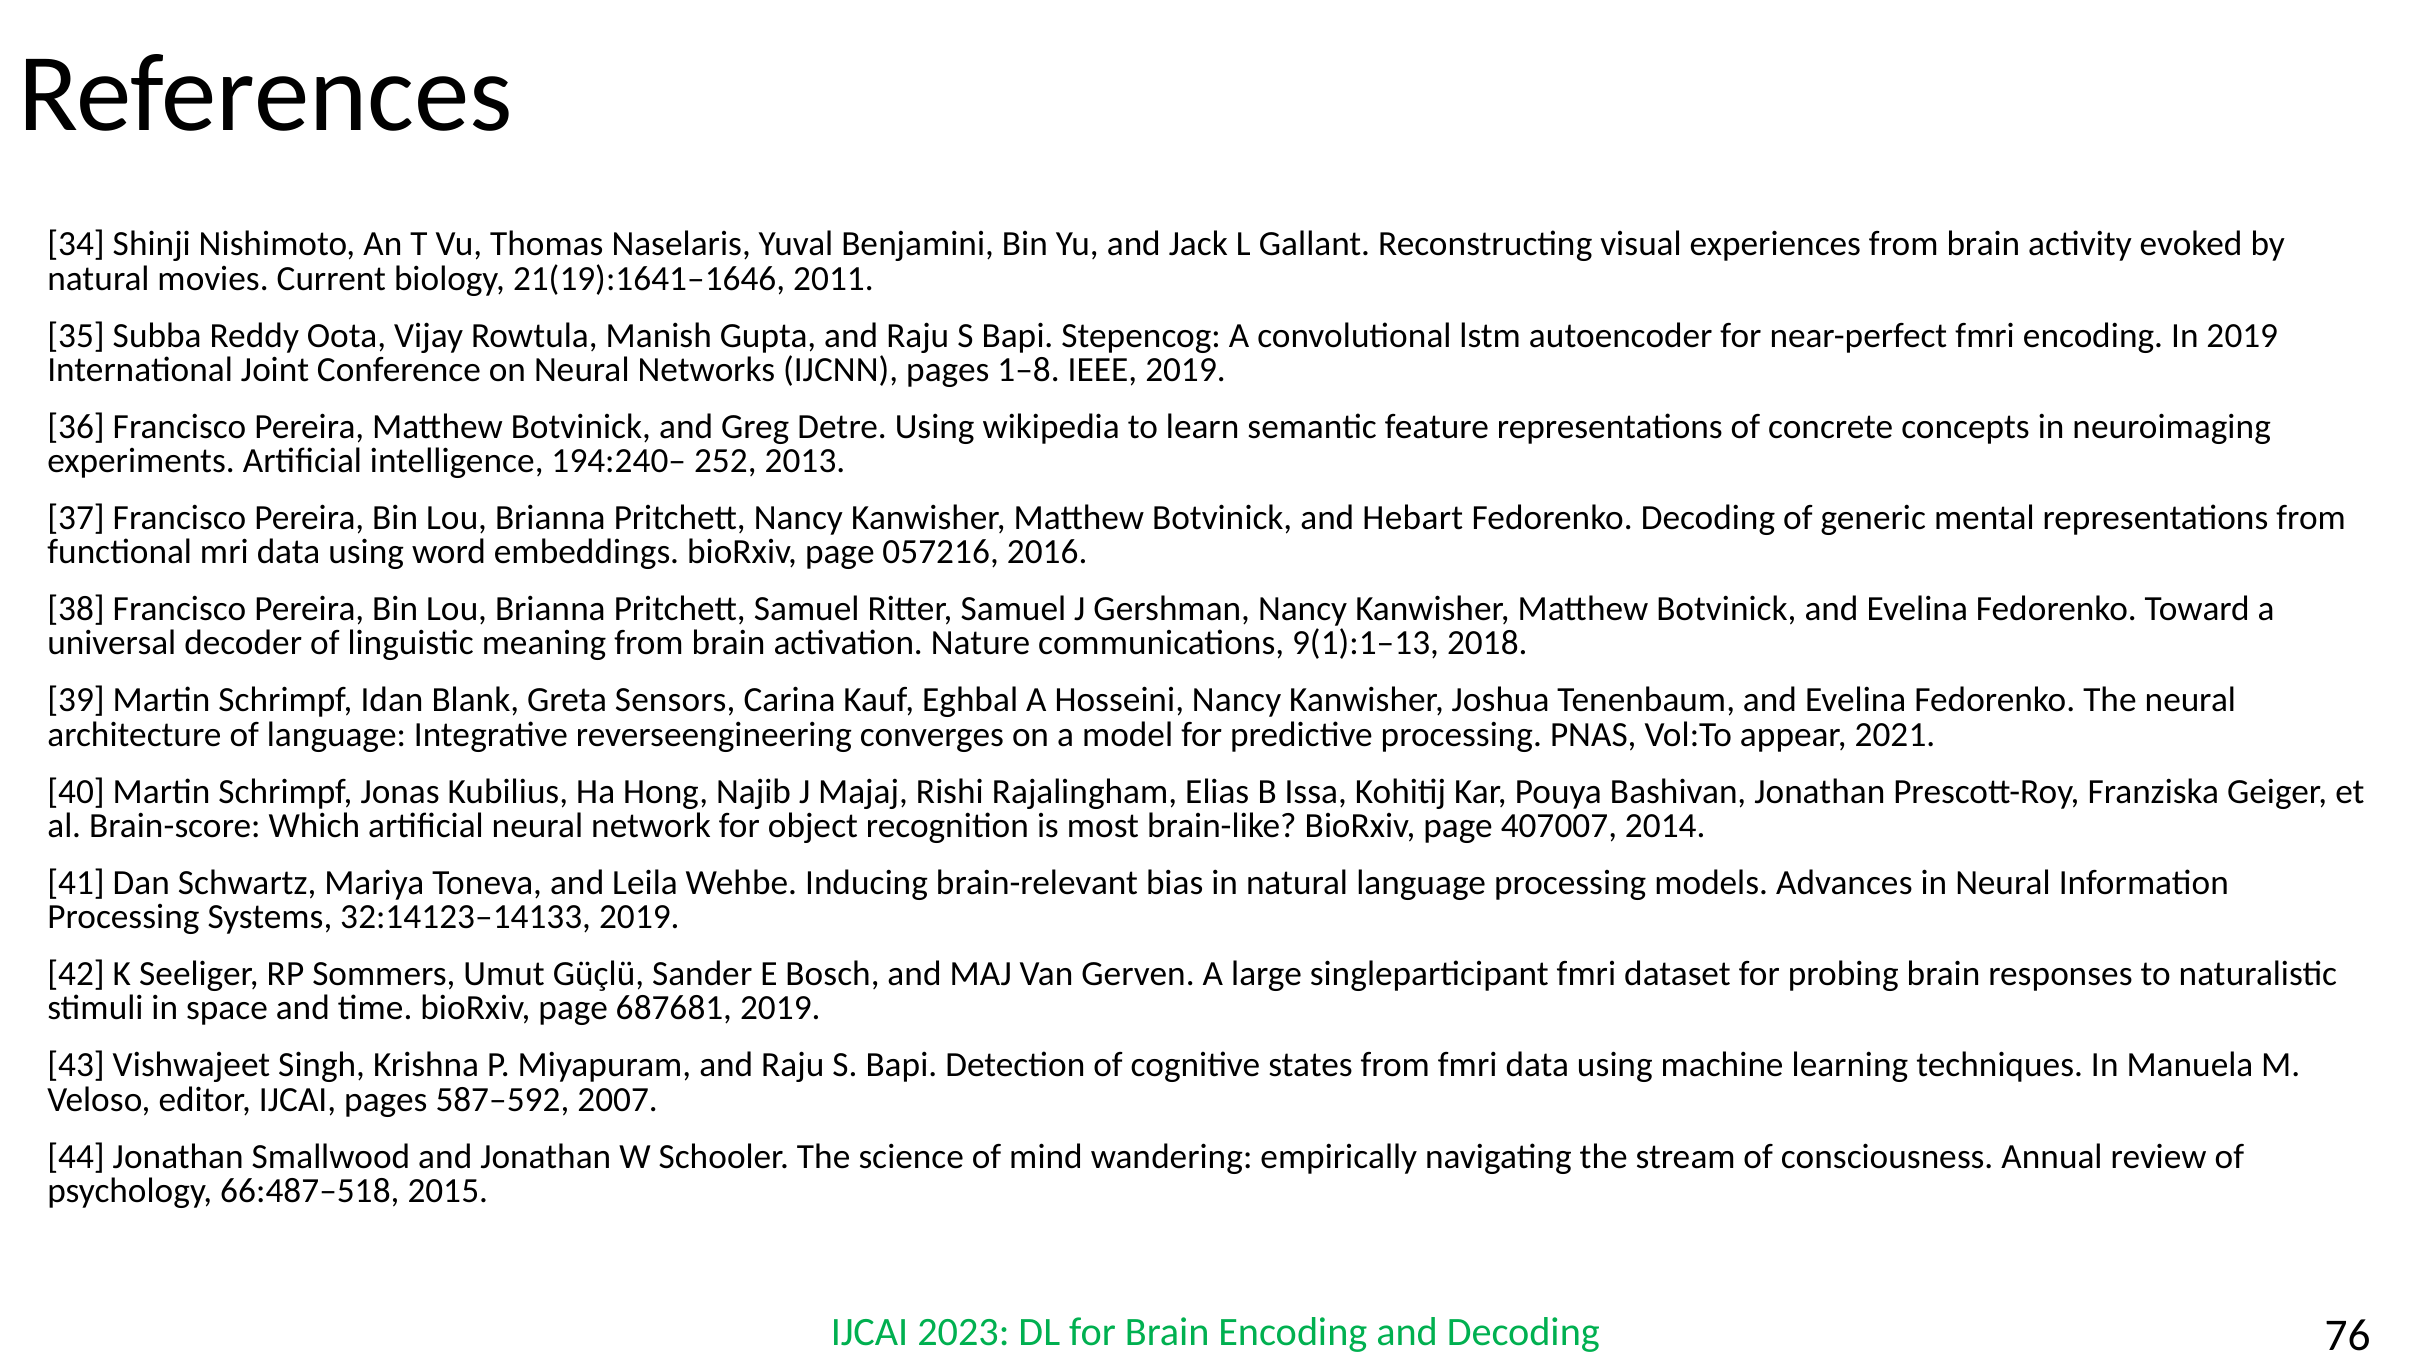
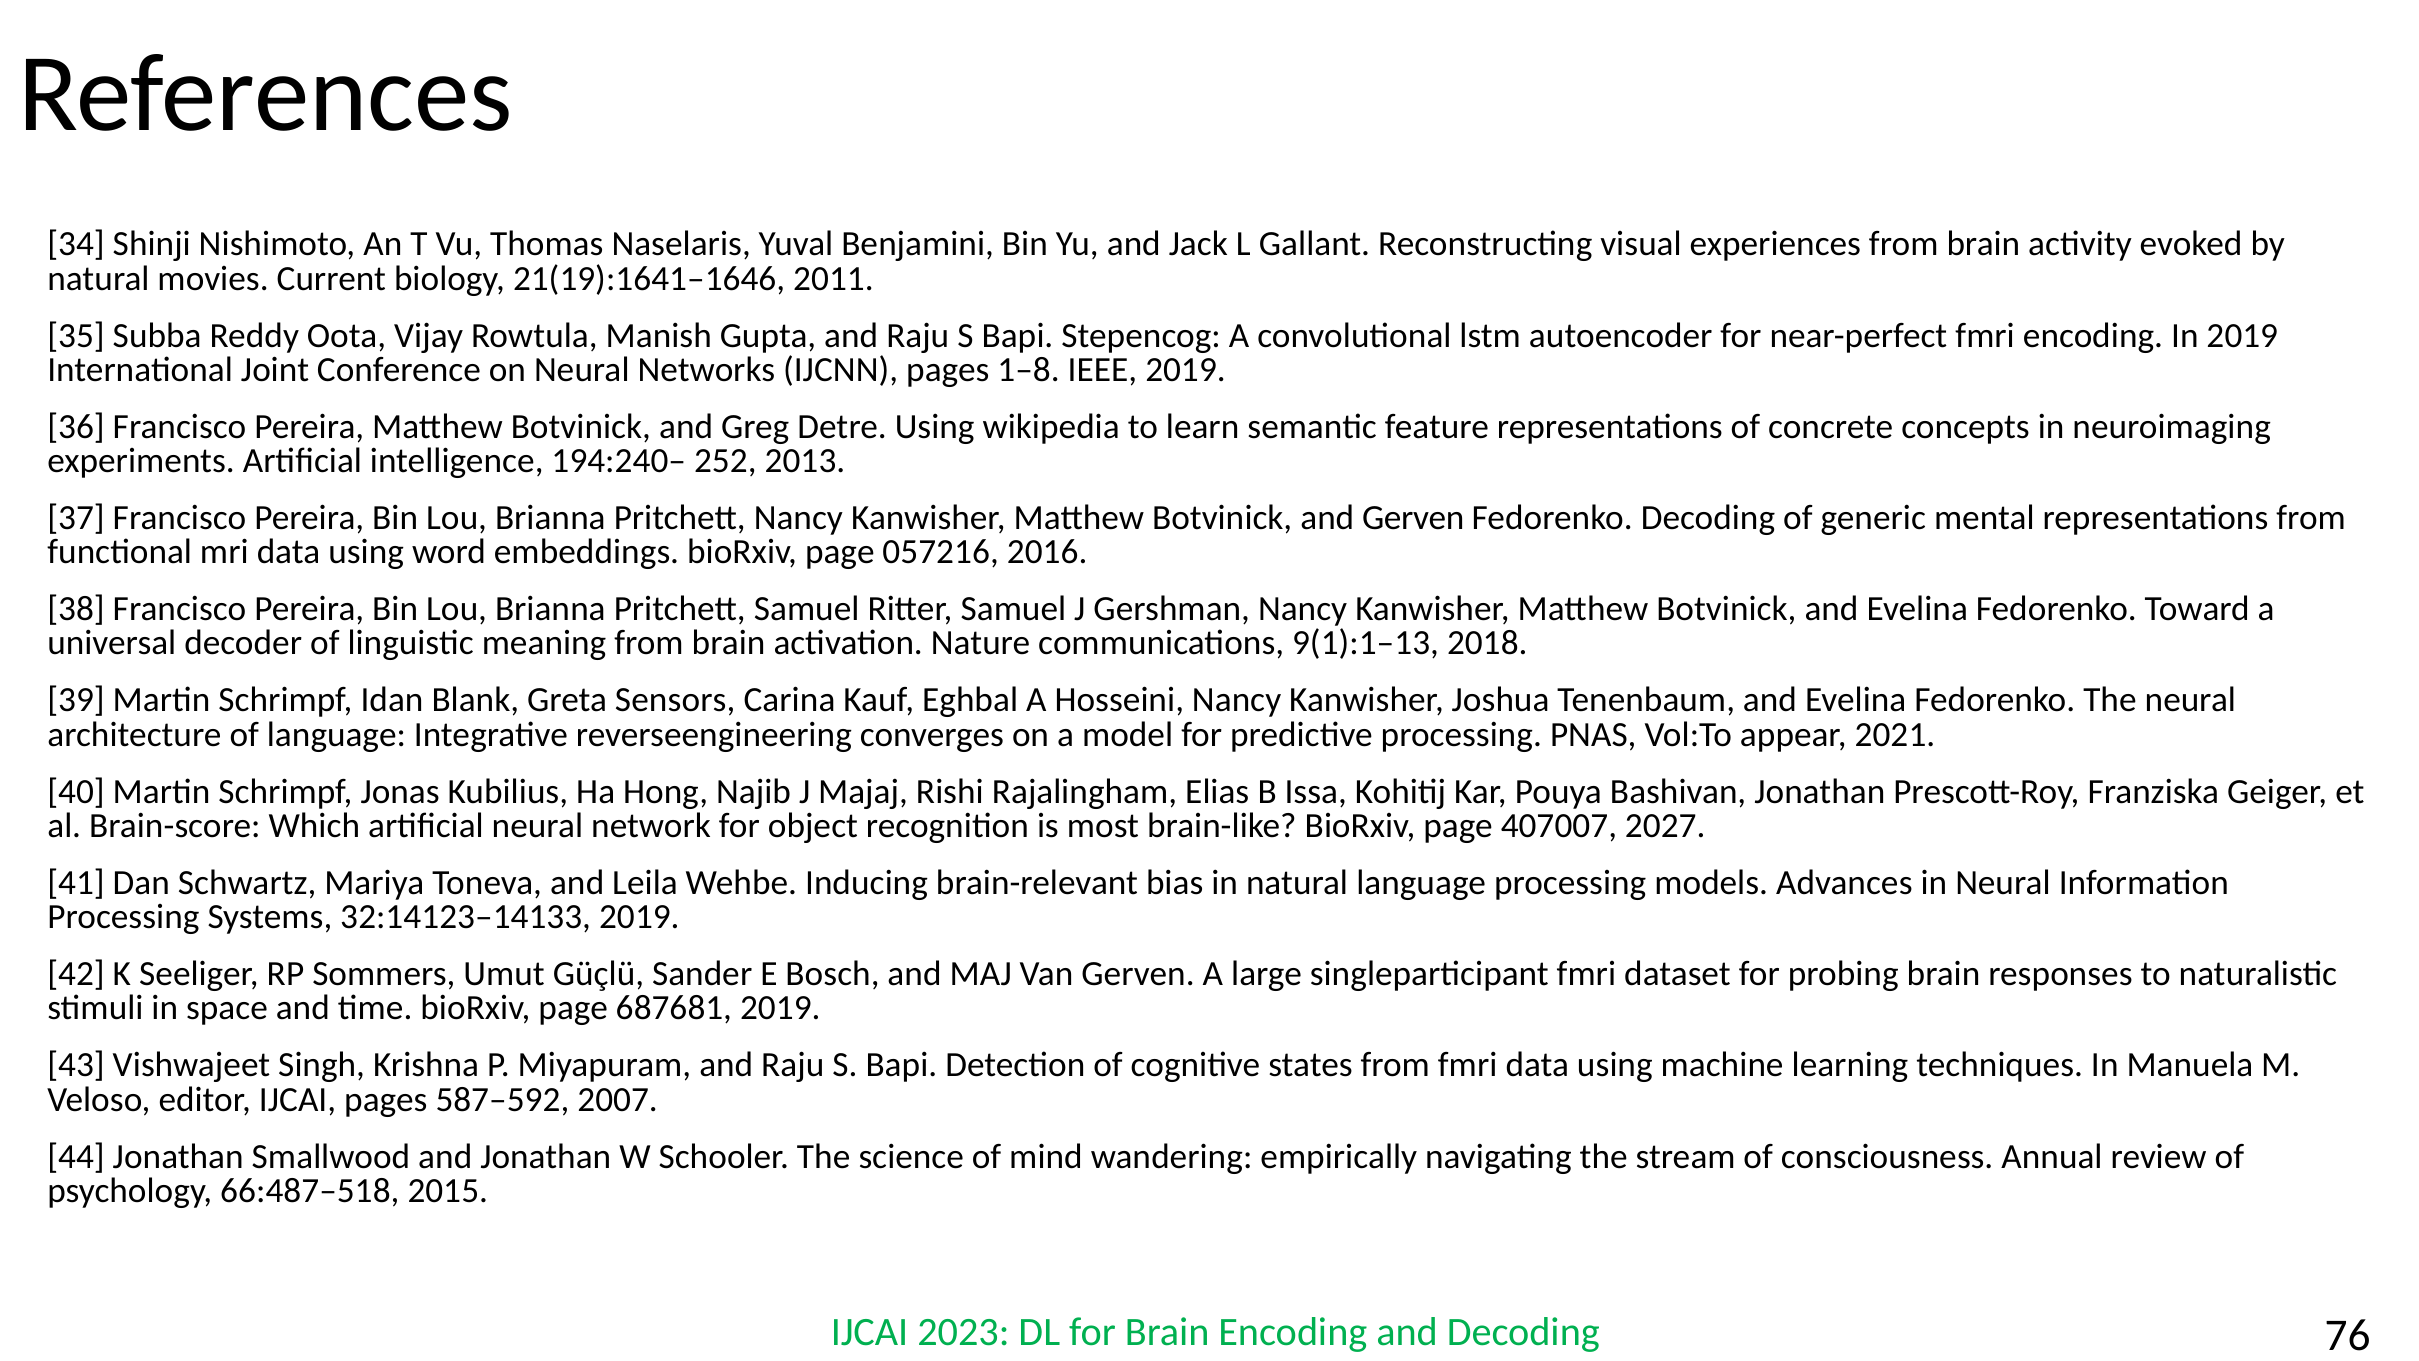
and Hebart: Hebart -> Gerven
2014: 2014 -> 2027
